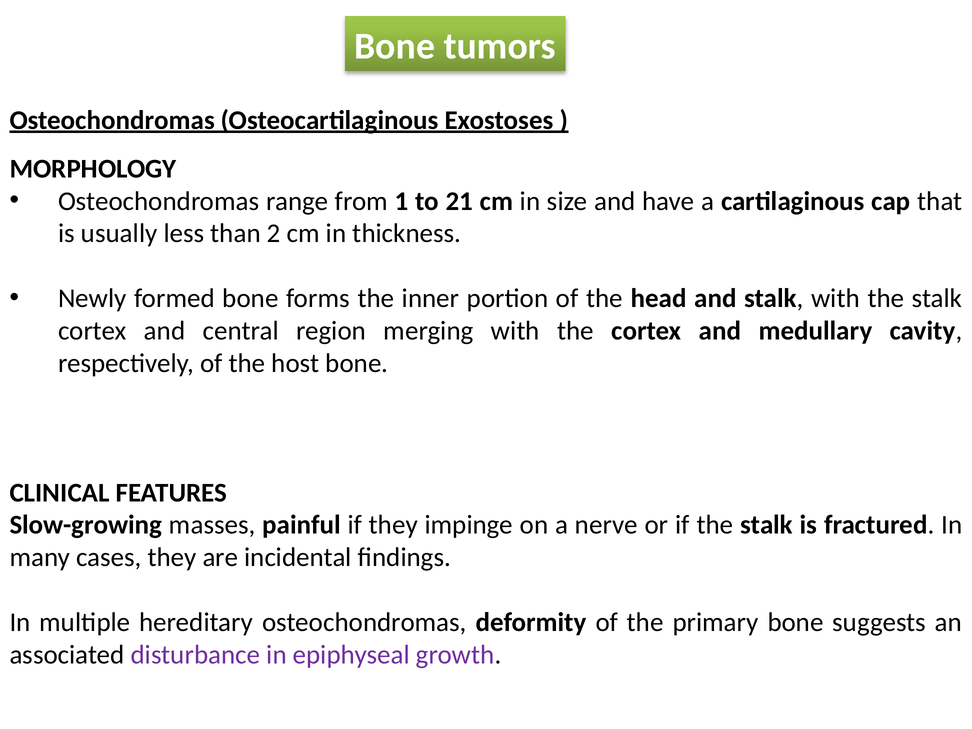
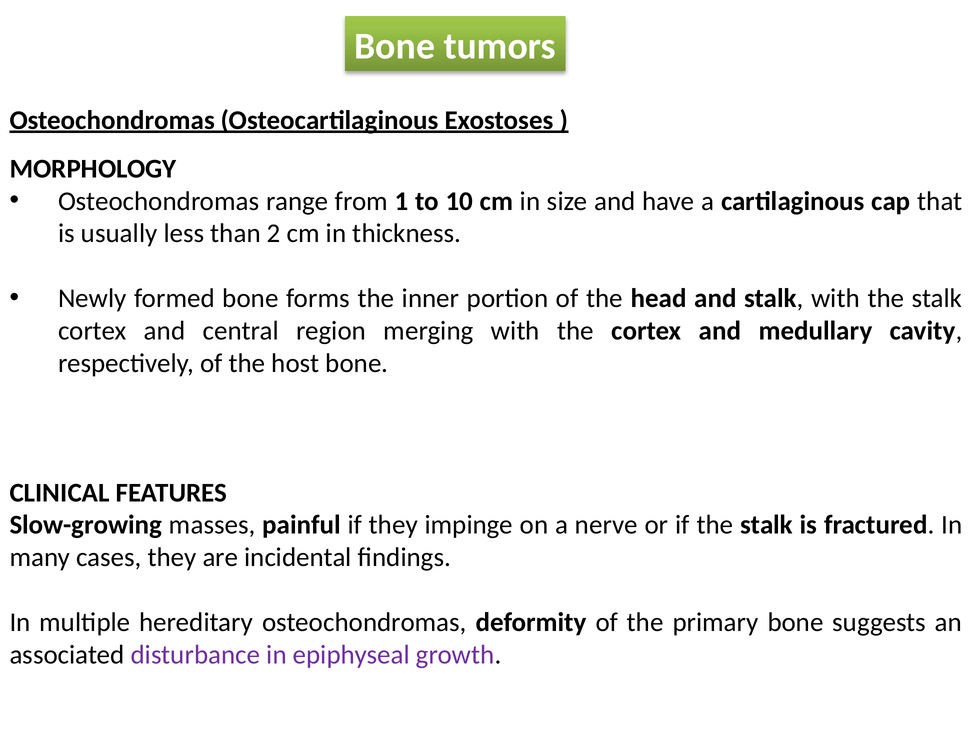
21: 21 -> 10
